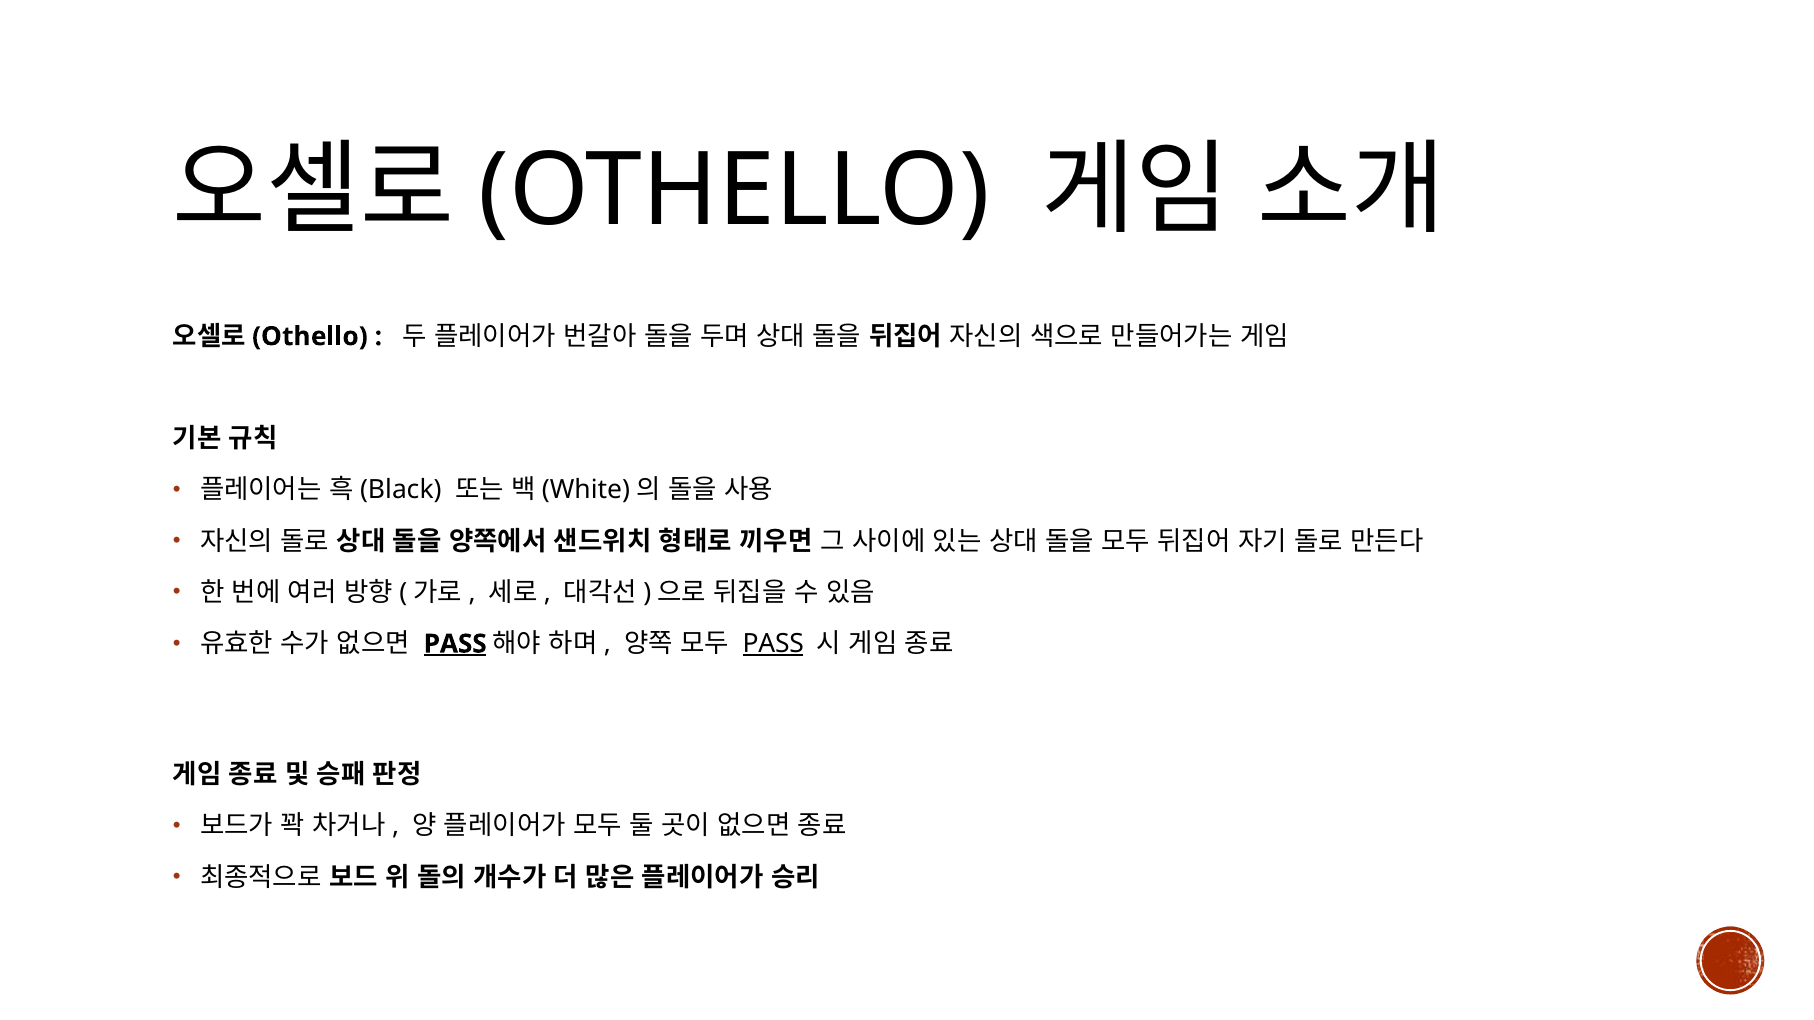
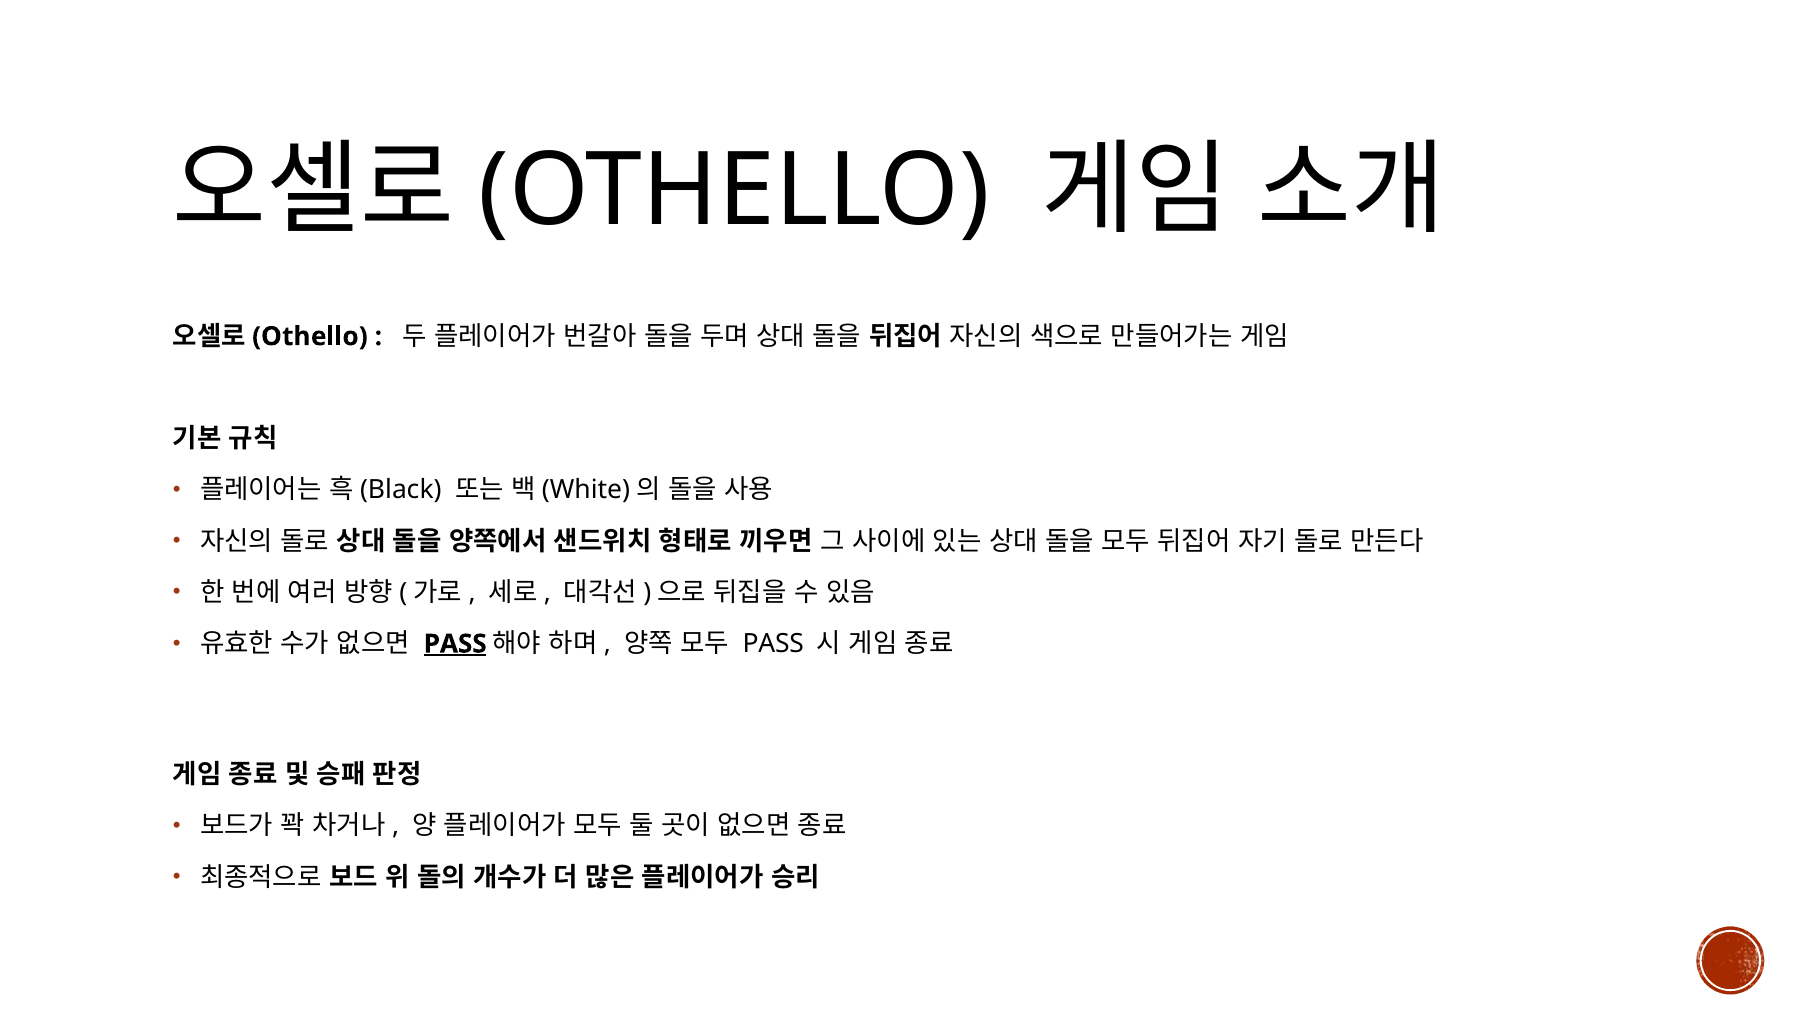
PASS at (773, 644) underline: present -> none
